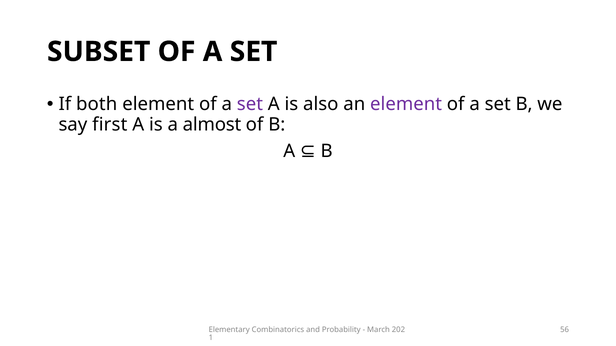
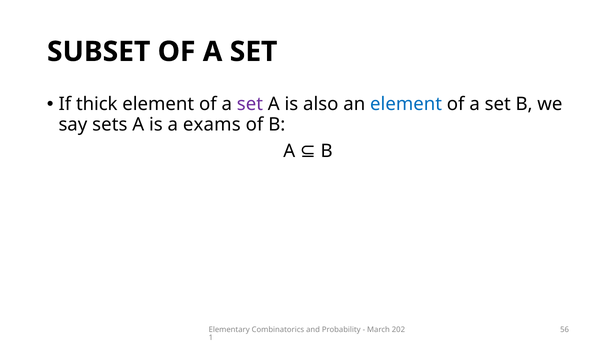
both: both -> thick
element at (406, 104) colour: purple -> blue
first: first -> sets
almost: almost -> exams
